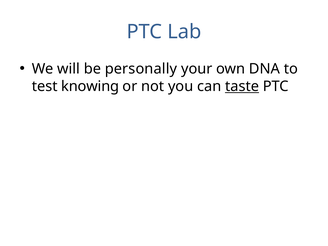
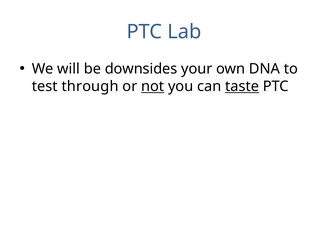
personally: personally -> downsides
knowing: knowing -> through
not underline: none -> present
